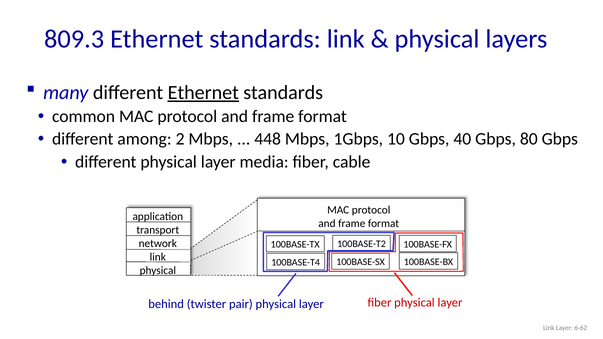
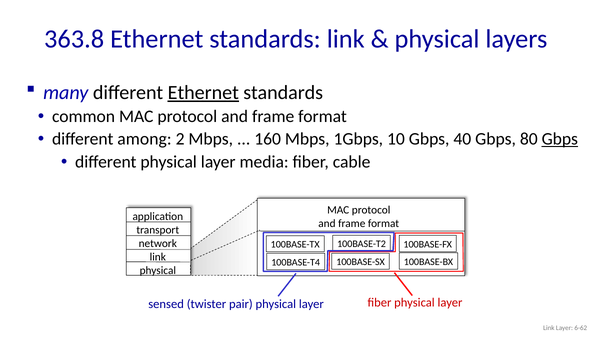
809.3: 809.3 -> 363.8
448: 448 -> 160
Gbps at (560, 139) underline: none -> present
behind: behind -> sensed
